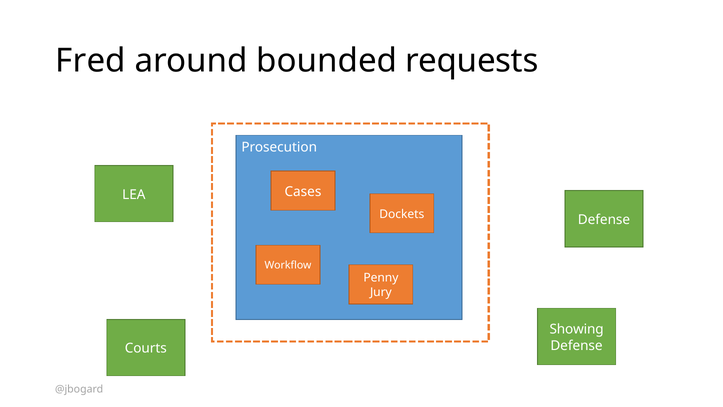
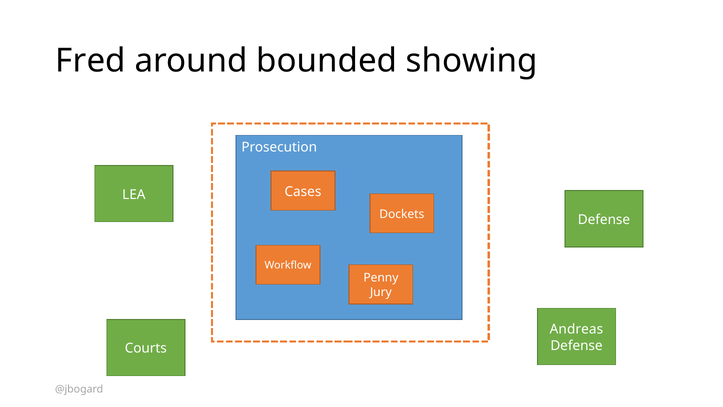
requests: requests -> showing
Showing: Showing -> Andreas
